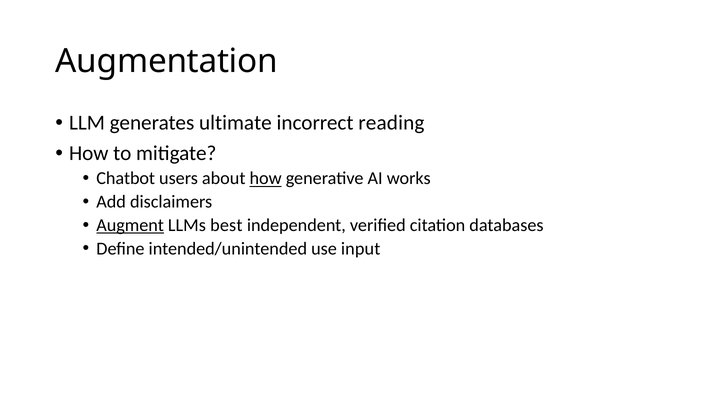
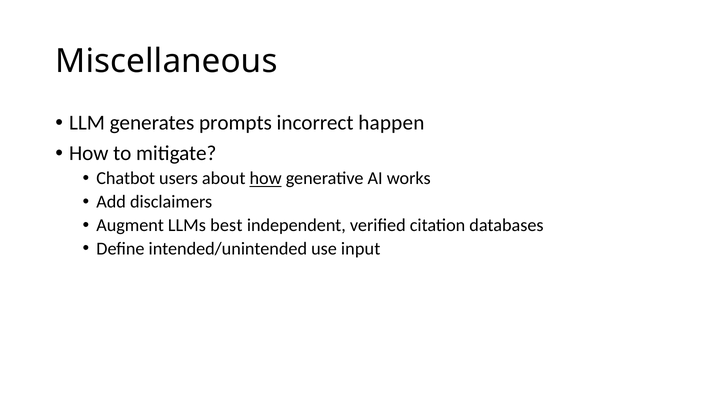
Augmentation: Augmentation -> Miscellaneous
ultimate: ultimate -> prompts
reading: reading -> happen
Augment underline: present -> none
